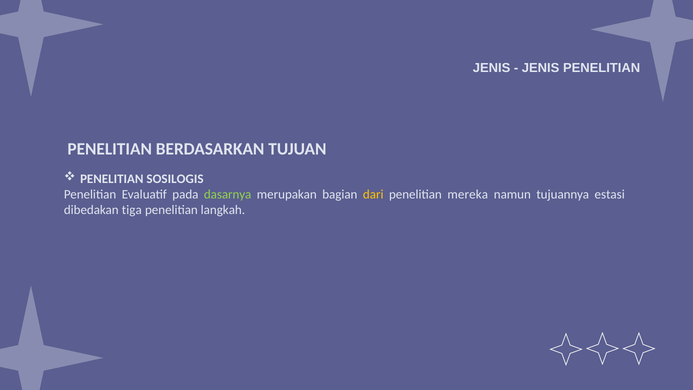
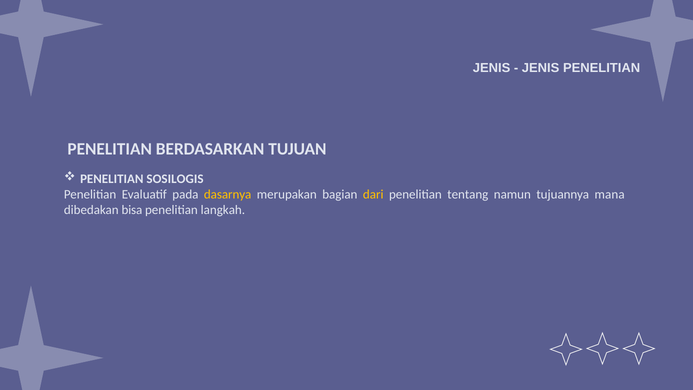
dasarnya colour: light green -> yellow
mereka: mereka -> tentang
tujuannya estasi: estasi -> mana
tiga: tiga -> bisa
